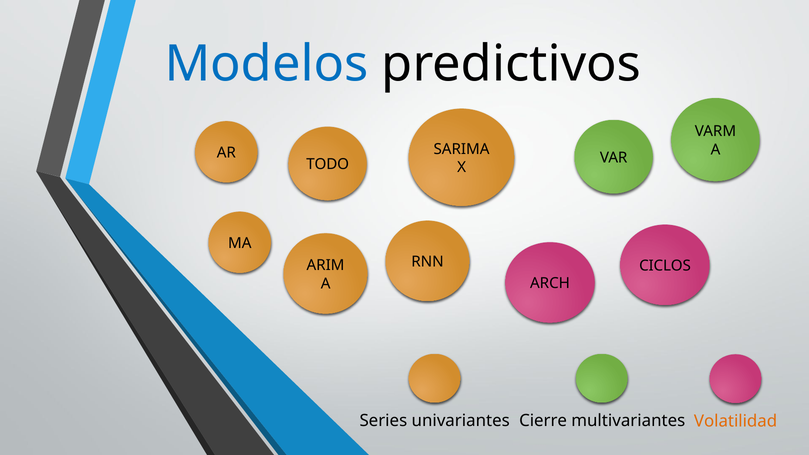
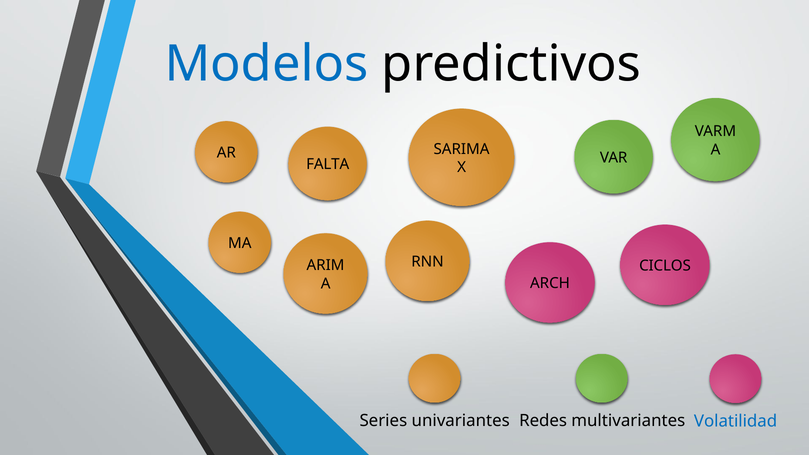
TODO: TODO -> FALTA
Cierre: Cierre -> Redes
Volatilidad colour: orange -> blue
